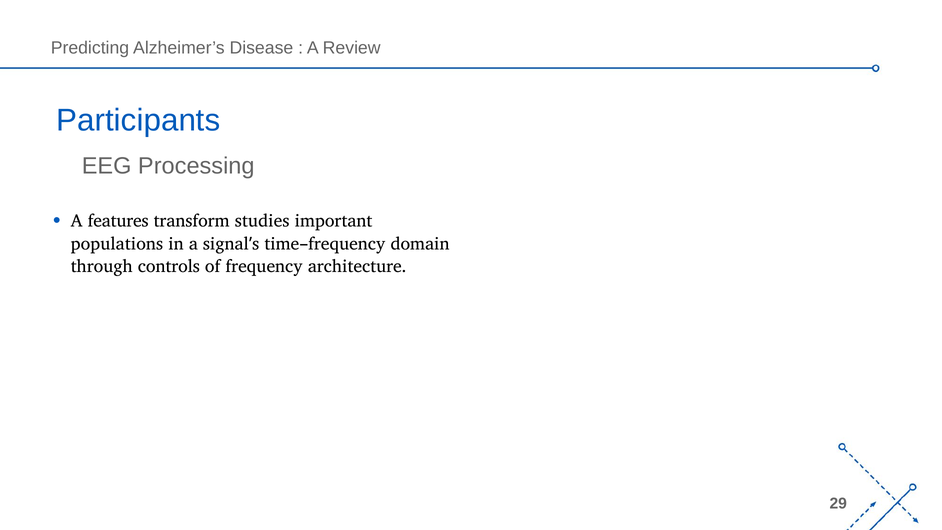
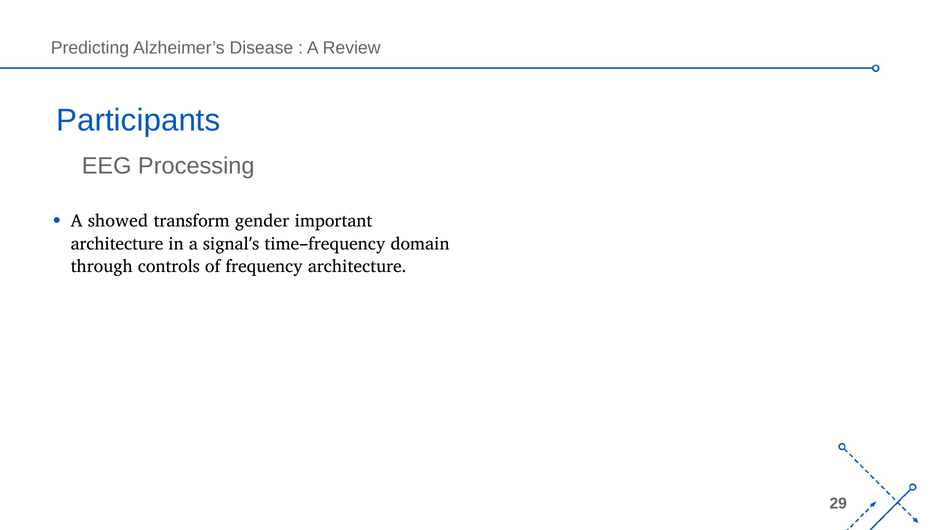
features: features -> showed
studies: studies -> gender
populations at (117, 244): populations -> architecture
